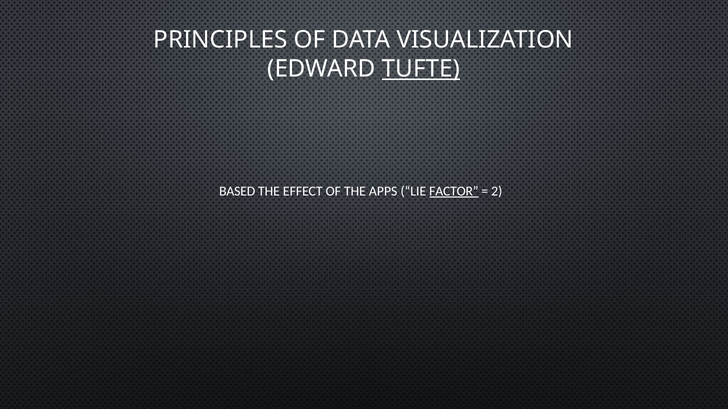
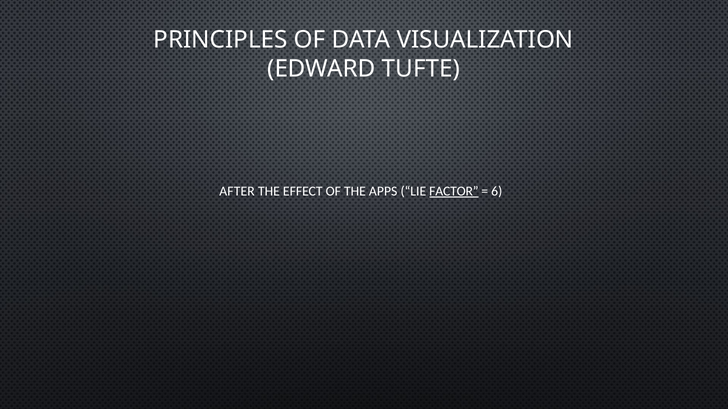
TUFTE underline: present -> none
BASED: BASED -> AFTER
2: 2 -> 6
